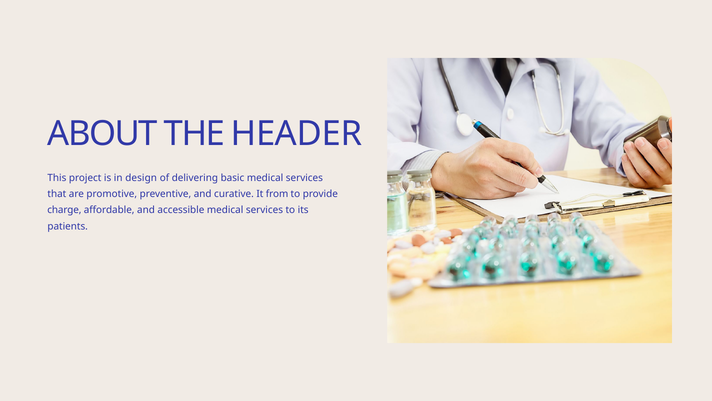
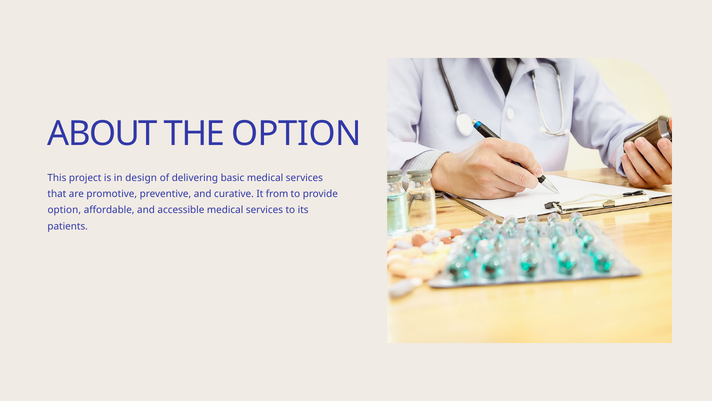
THE HEADER: HEADER -> OPTION
charge at (64, 210): charge -> option
